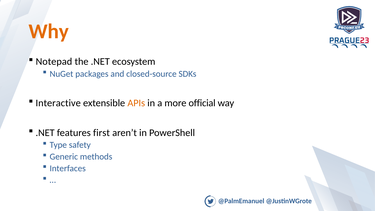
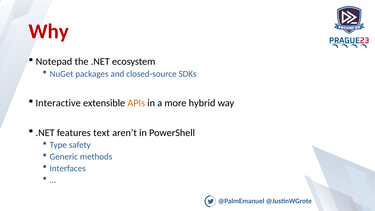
Why colour: orange -> red
official: official -> hybrid
first: first -> text
